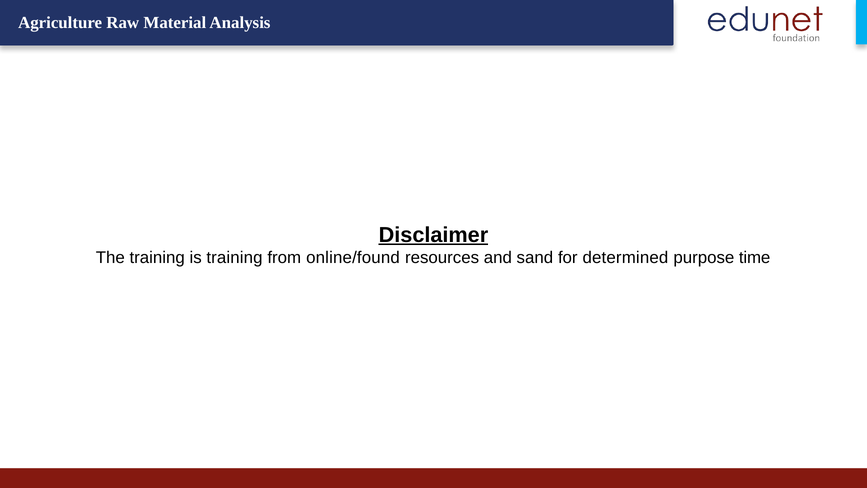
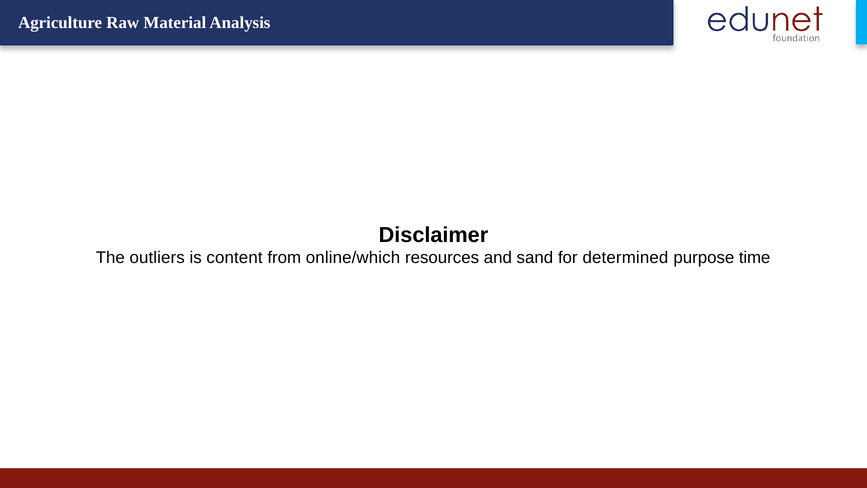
Disclaimer underline: present -> none
The training: training -> outliers
is training: training -> content
online/found: online/found -> online/which
